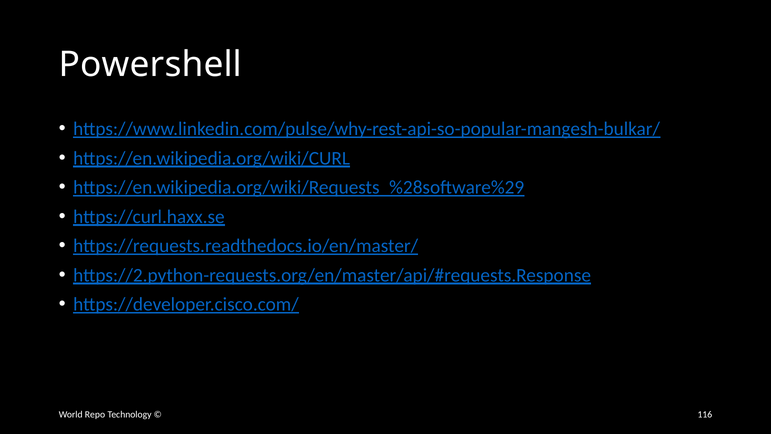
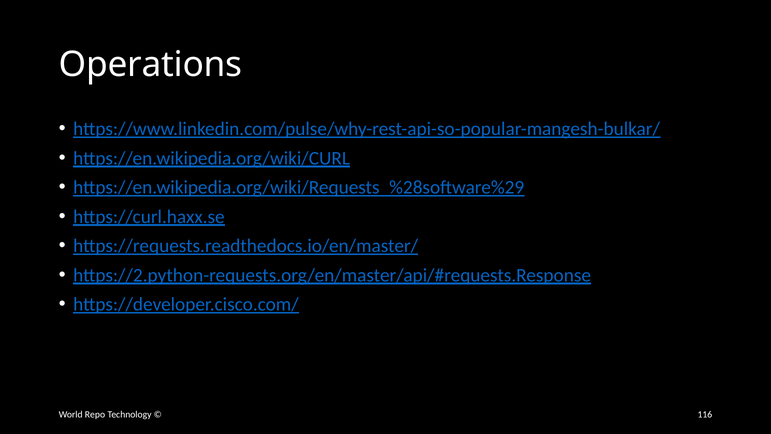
Powershell: Powershell -> Operations
